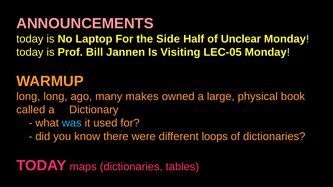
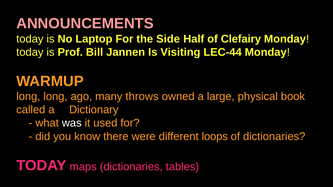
Unclear: Unclear -> Clefairy
LEC-05: LEC-05 -> LEC-44
makes: makes -> throws
was colour: light blue -> white
